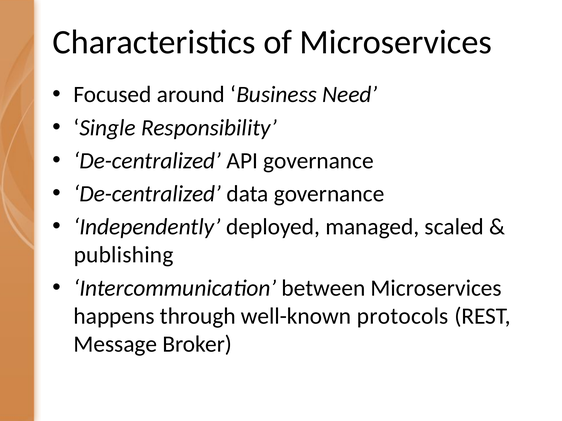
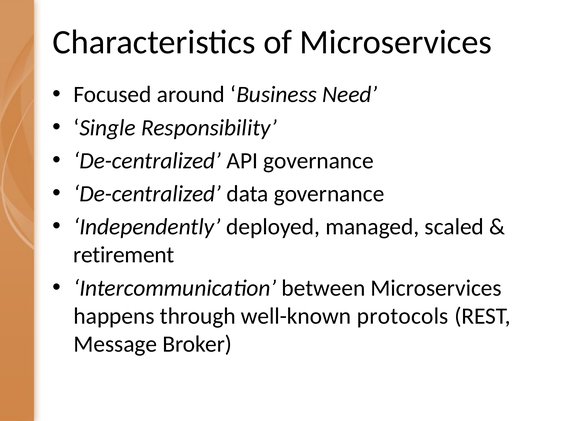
publishing: publishing -> retirement
